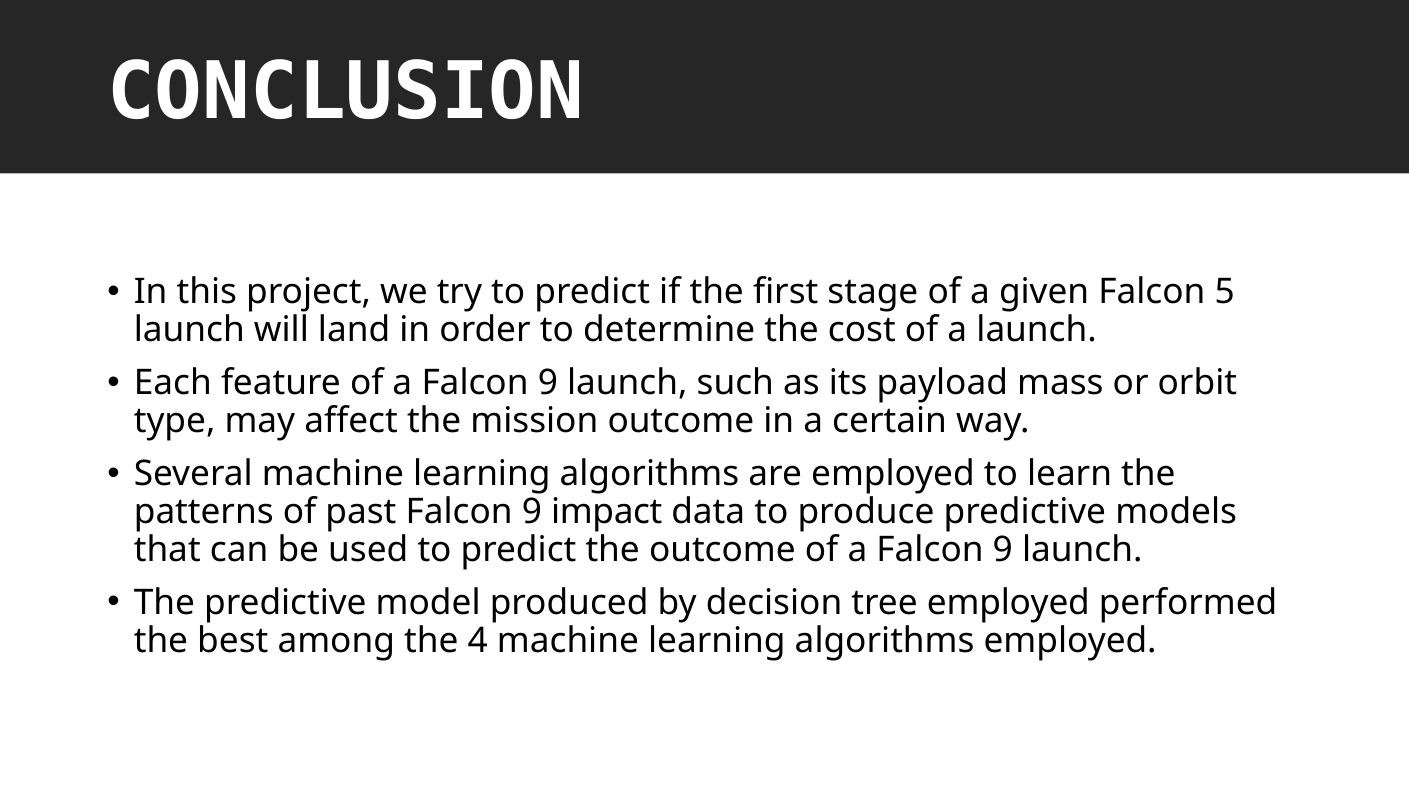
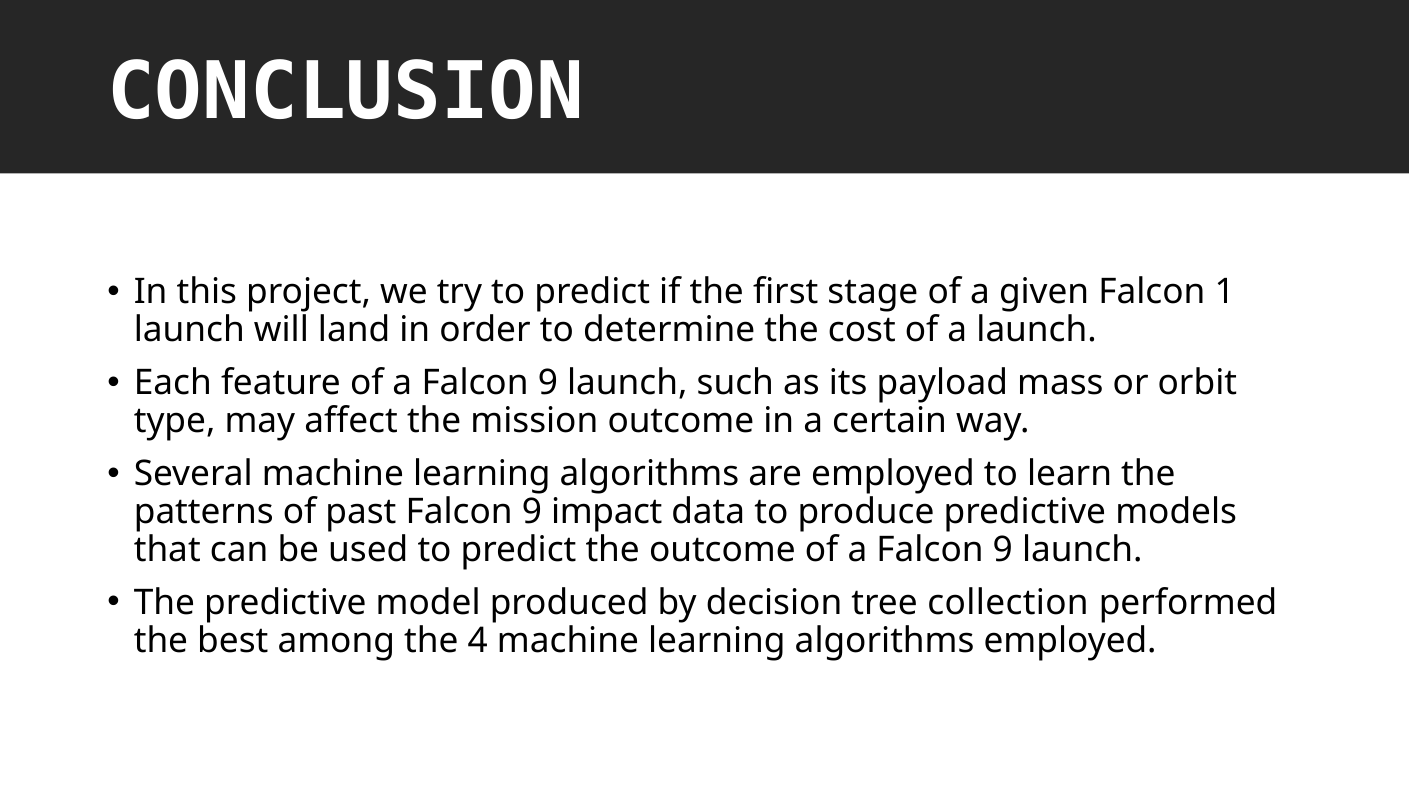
5: 5 -> 1
tree employed: employed -> collection
